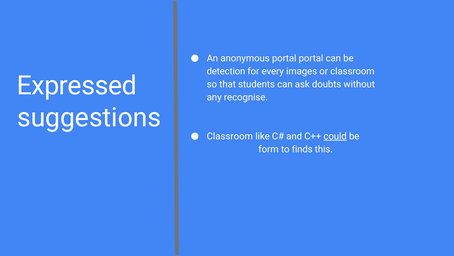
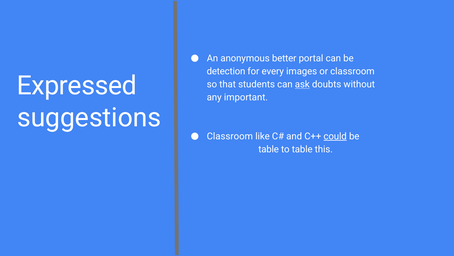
anonymous portal: portal -> better
ask underline: none -> present
recognise: recognise -> important
form at (269, 149): form -> table
to finds: finds -> table
